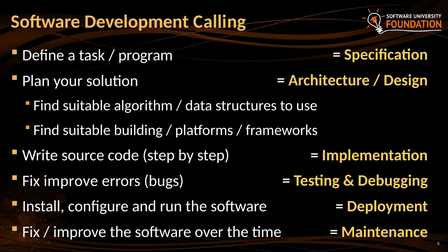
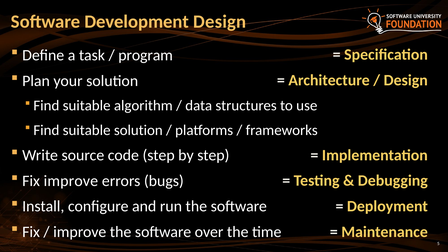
Development Calling: Calling -> Design
suitable building: building -> solution
